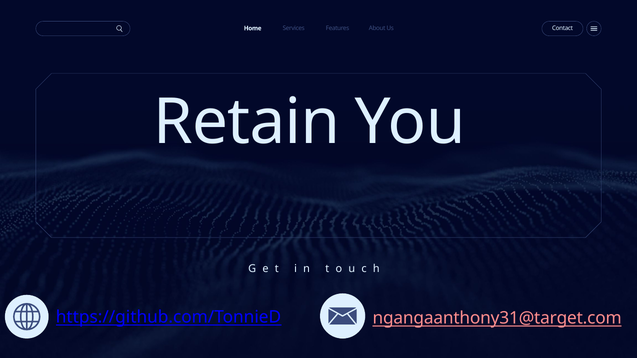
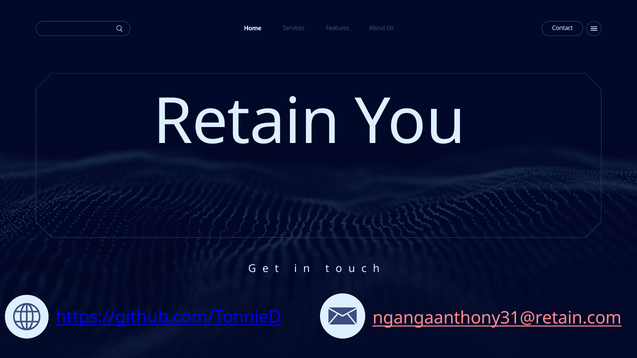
ngangaanthony31@target.com: ngangaanthony31@target.com -> ngangaanthony31@retain.com
